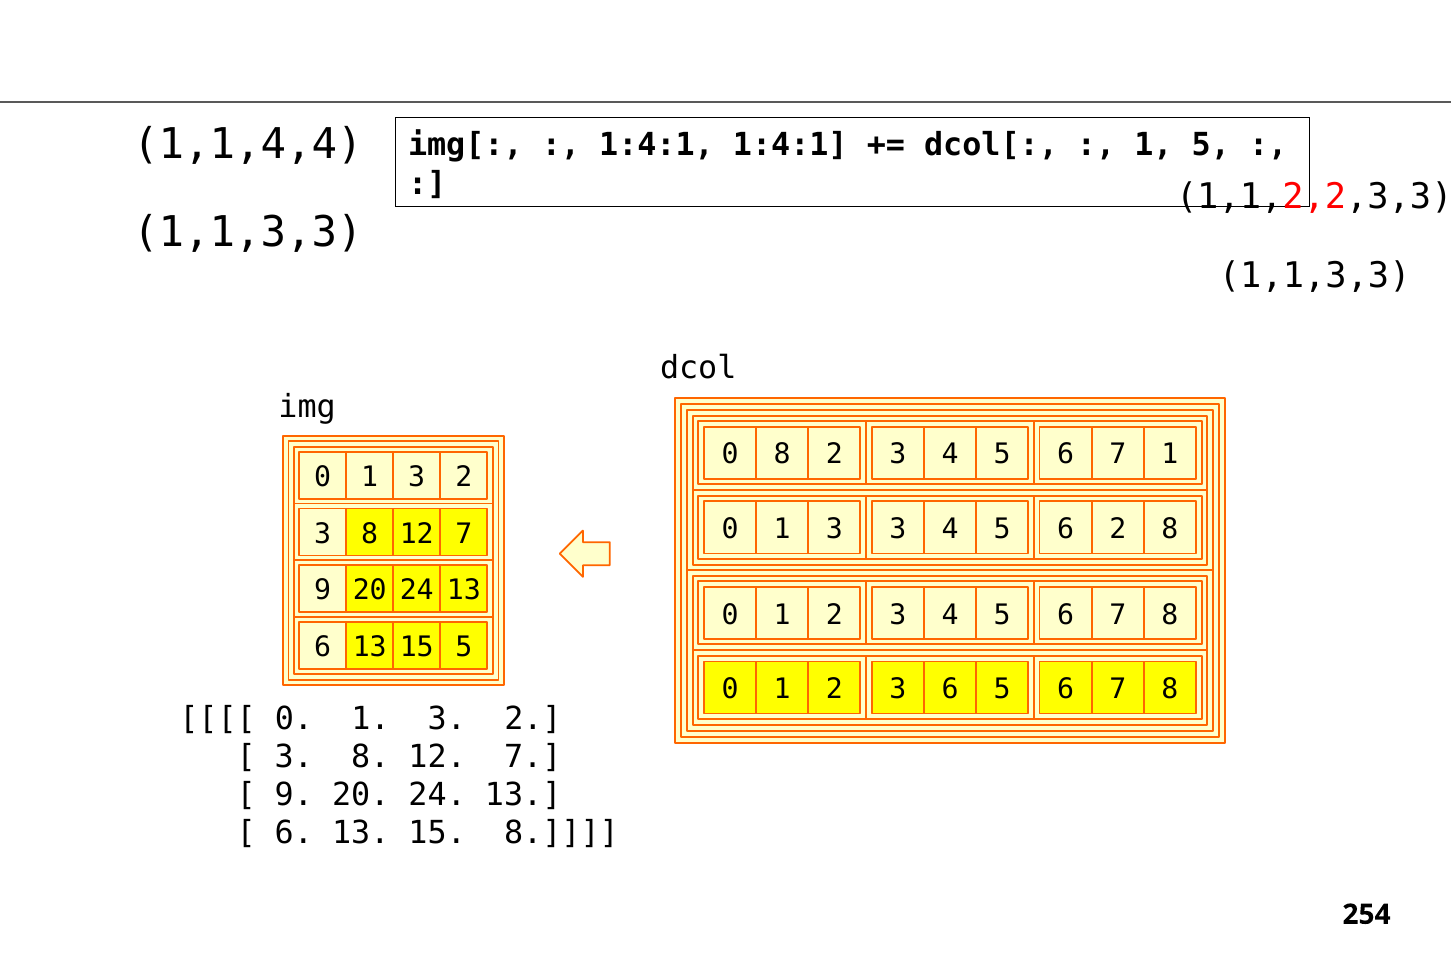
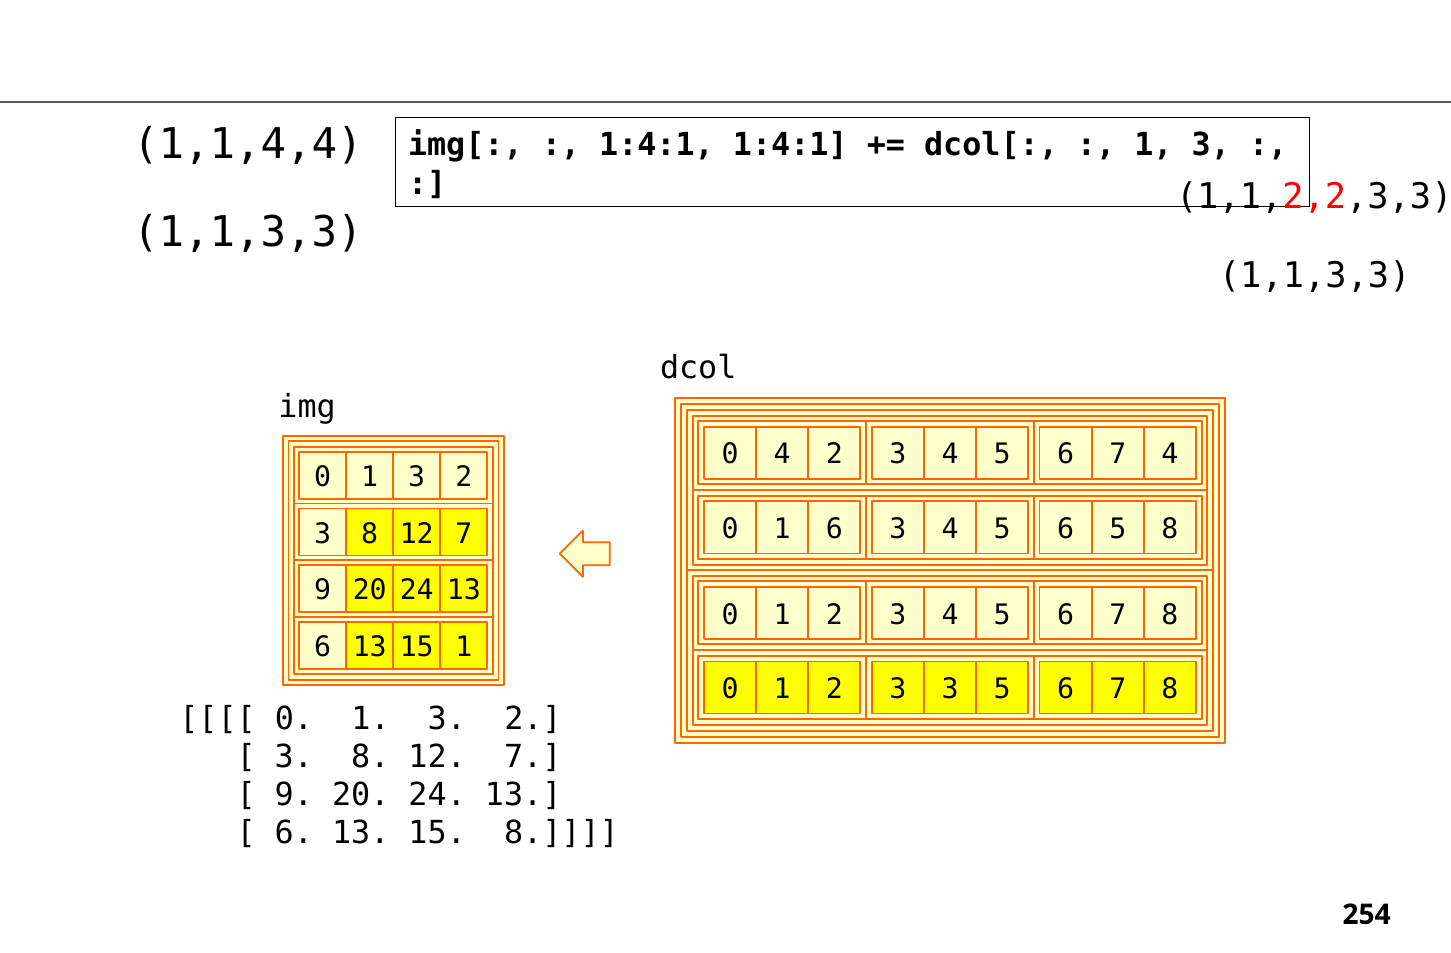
5 at (1211, 146): 5 -> 3
0 8: 8 -> 4
7 1: 1 -> 4
3 at (834, 529): 3 -> 6
6 2: 2 -> 5
15 5: 5 -> 1
3 6: 6 -> 3
